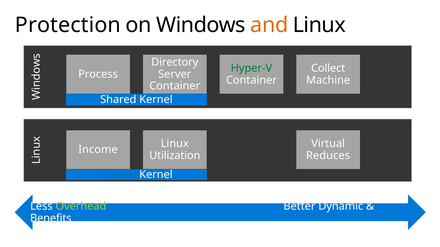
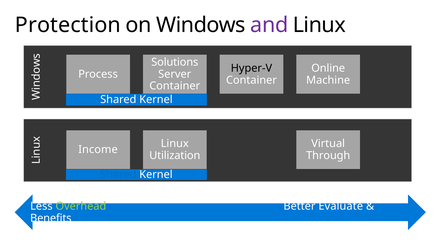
and colour: orange -> purple
Directory: Directory -> Solutions
Hyper-V colour: green -> black
Collect: Collect -> Online
Reduces: Reduces -> Through
Dynamic: Dynamic -> Evaluate
